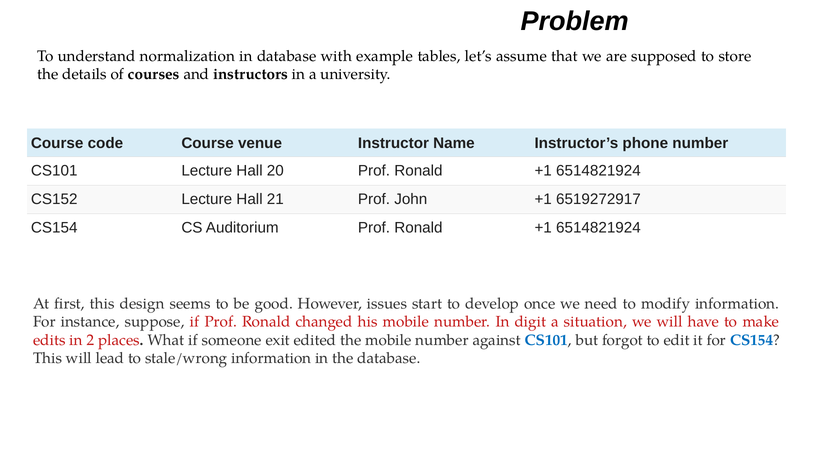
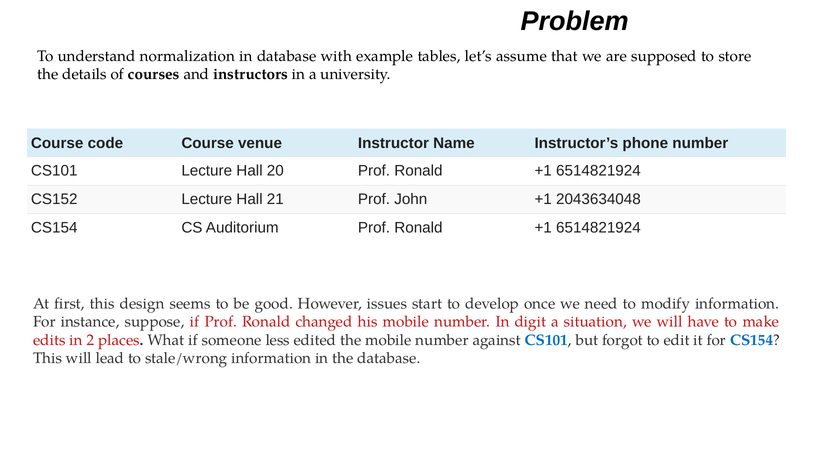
6519272917: 6519272917 -> 2043634048
exit: exit -> less
